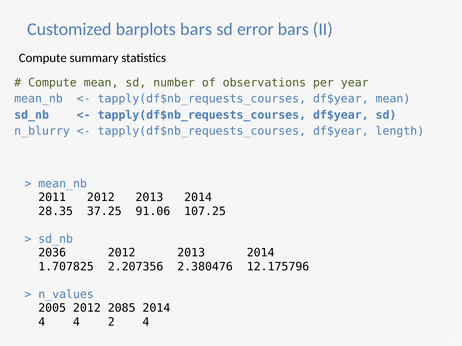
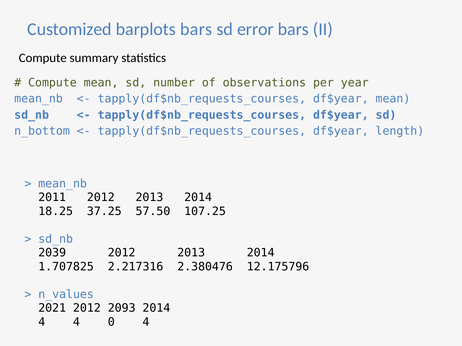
n_blurry: n_blurry -> n_bottom
28.35: 28.35 -> 18.25
91.06: 91.06 -> 57.50
2036: 2036 -> 2039
2.207356: 2.207356 -> 2.217316
2005: 2005 -> 2021
2085: 2085 -> 2093
2: 2 -> 0
